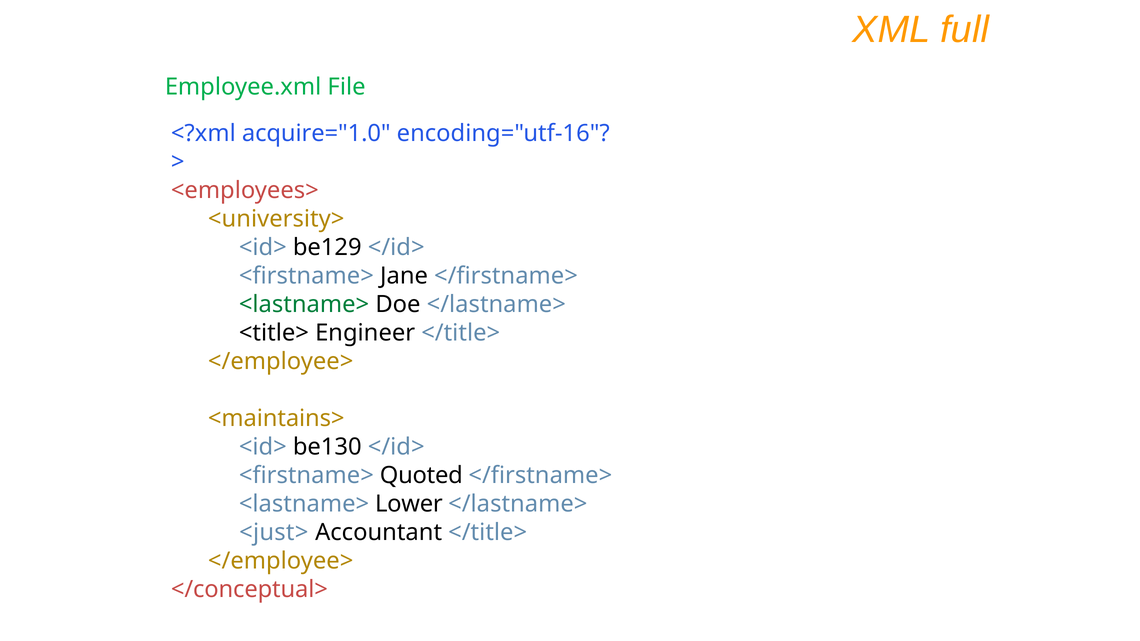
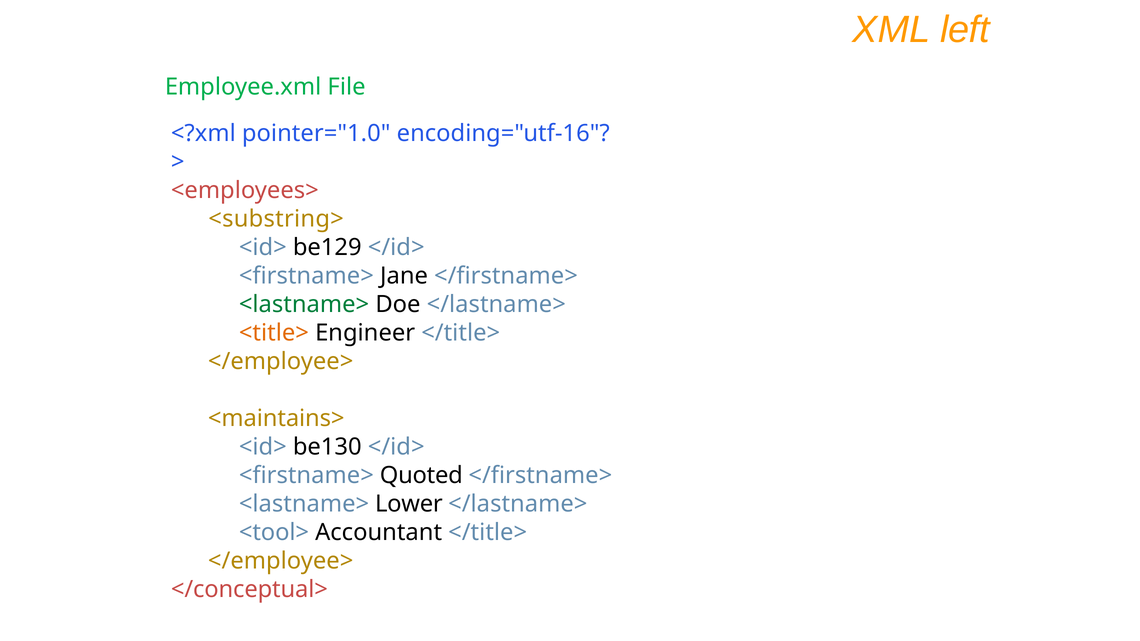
full: full -> left
acquire="1.0: acquire="1.0 -> pointer="1.0
<university>: <university> -> <substring>
<title> colour: black -> orange
<just>: <just> -> <tool>
